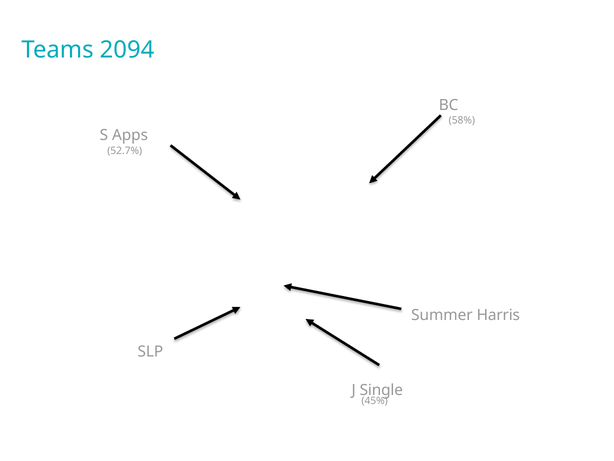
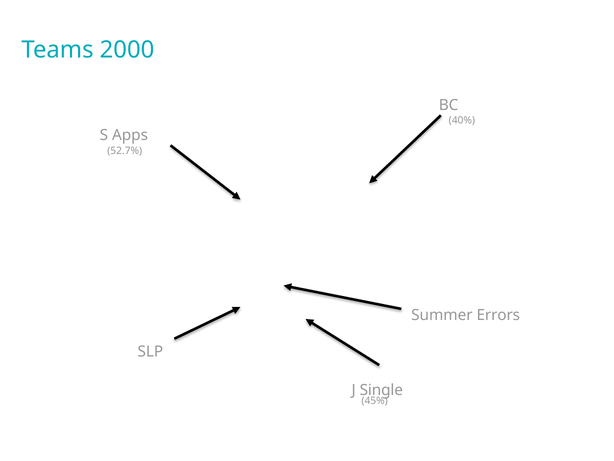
2094: 2094 -> 2000
58%: 58% -> 40%
Harris: Harris -> Errors
